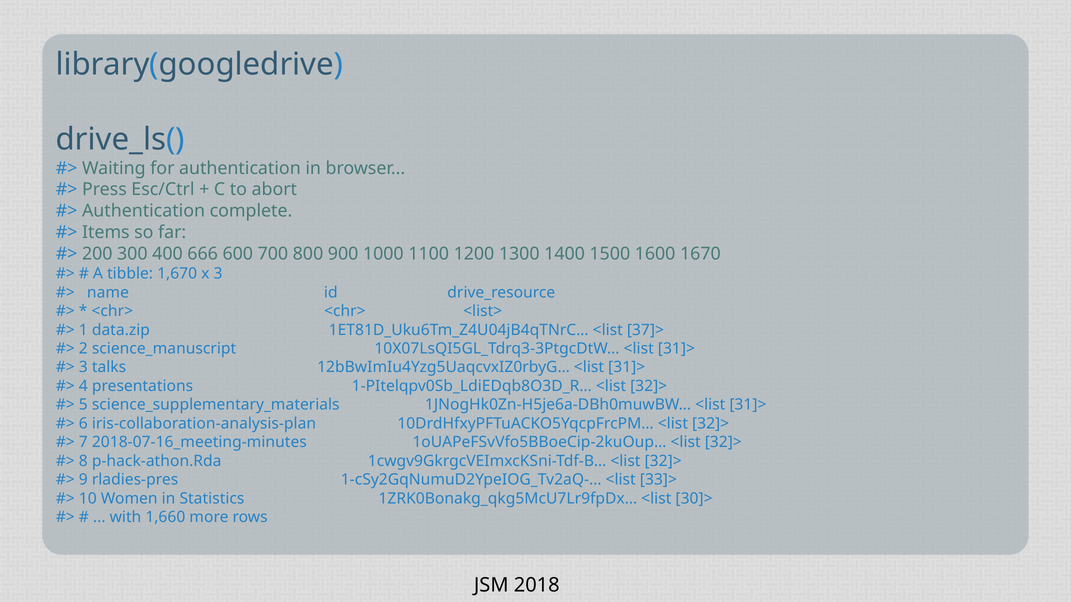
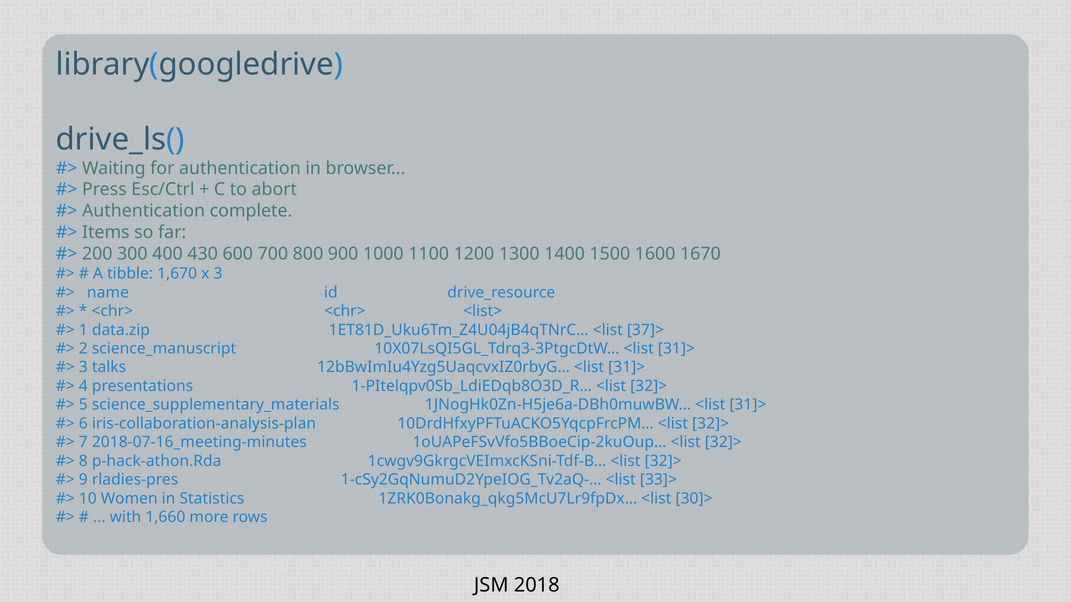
666: 666 -> 430
